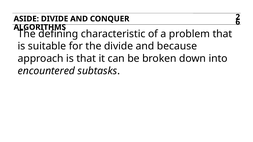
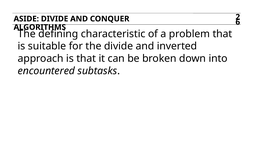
because: because -> inverted
